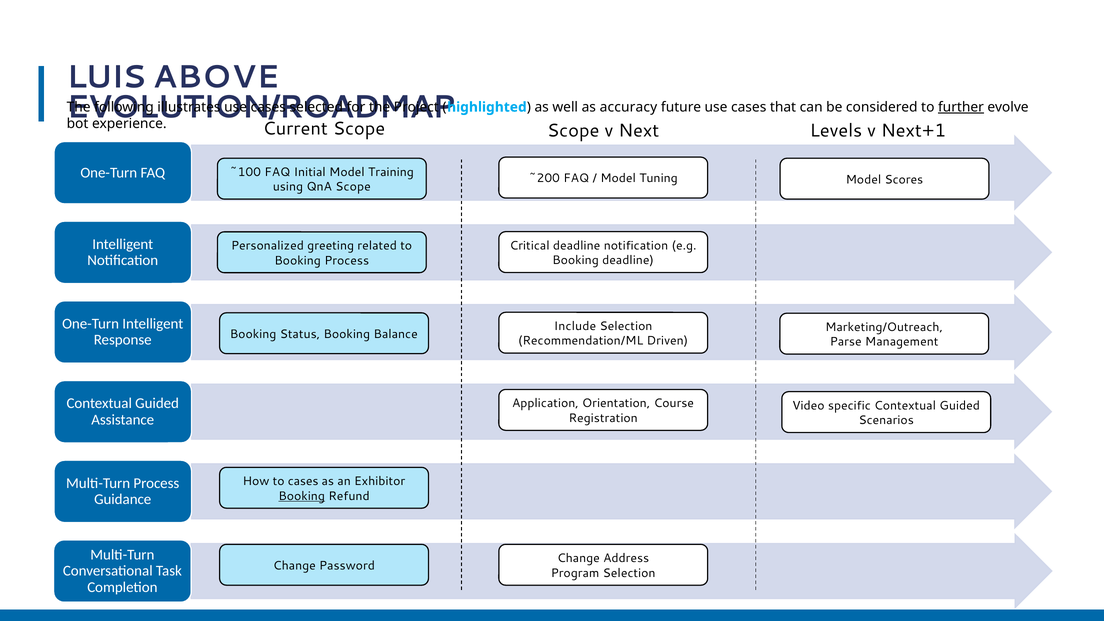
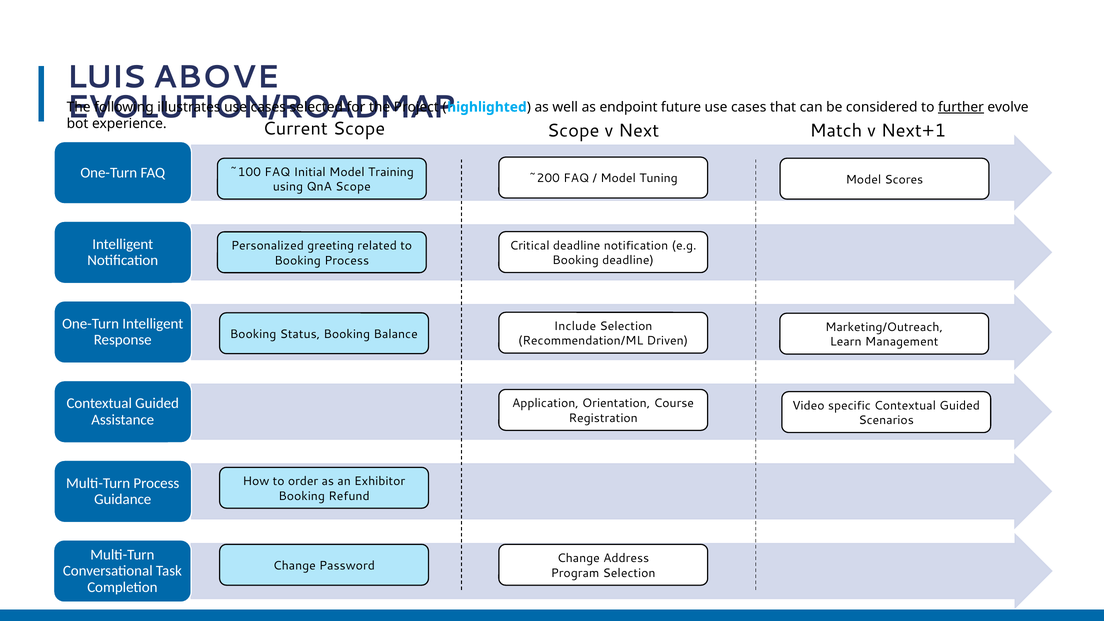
accuracy: accuracy -> endpoint
Levels: Levels -> Match
Parse: Parse -> Learn
to cases: cases -> order
Booking at (302, 496) underline: present -> none
